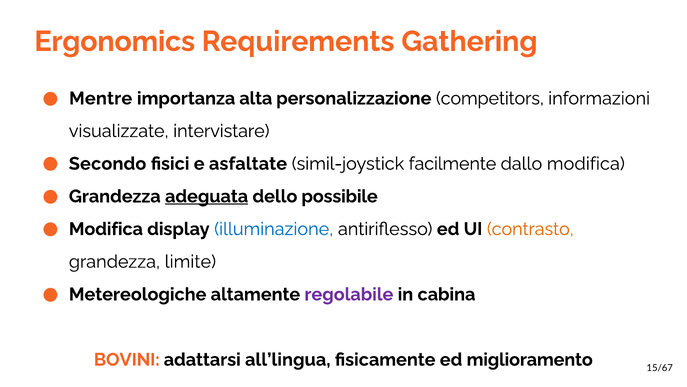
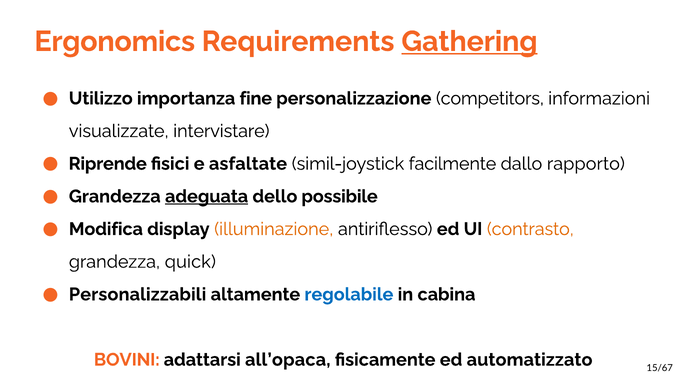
Gathering underline: none -> present
Mentre: Mentre -> Utilizzo
alta: alta -> fine
Secondo: Secondo -> Riprende
dallo modifica: modifica -> rapporto
illuminazione colour: blue -> orange
limite: limite -> quick
Metereologiche: Metereologiche -> Personalizzabili
regolabile colour: purple -> blue
all’lingua: all’lingua -> all’opaca
miglioramento: miglioramento -> automatizzato
